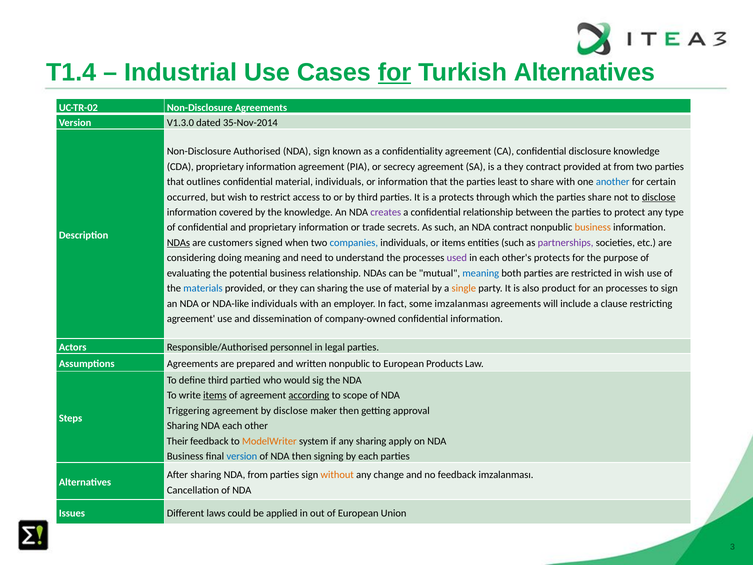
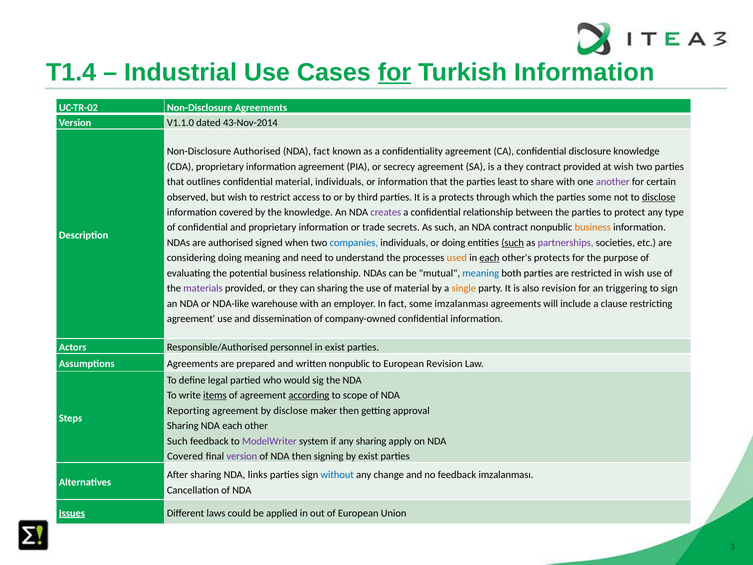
Turkish Alternatives: Alternatives -> Information
V1.3.0: V1.3.0 -> V1.1.0
35-Nov-2014: 35-Nov-2014 -> 43-Nov-2014
NDA sign: sign -> fact
at from: from -> wish
another colour: blue -> purple
occurred: occurred -> observed
parties share: share -> some
NDAs at (178, 243) underline: present -> none
are customers: customers -> authorised
or items: items -> doing
such at (513, 243) underline: none -> present
used colour: purple -> orange
each at (489, 258) underline: none -> present
materials colour: blue -> purple
also product: product -> revision
an processes: processes -> triggering
NDA-like individuals: individuals -> warehouse
in legal: legal -> exist
European Products: Products -> Revision
define third: third -> legal
Triggering: Triggering -> Reporting
Their at (177, 441): Their -> Such
ModelWriter colour: orange -> purple
Business at (185, 456): Business -> Covered
version at (242, 456) colour: blue -> purple
by each: each -> exist
NDA from: from -> links
without colour: orange -> blue
Issues underline: none -> present
